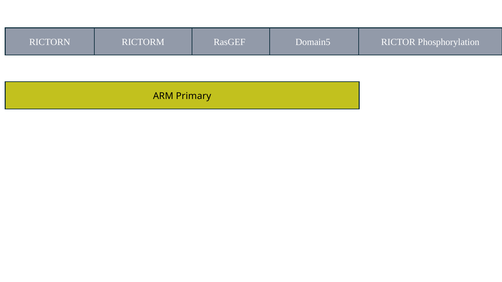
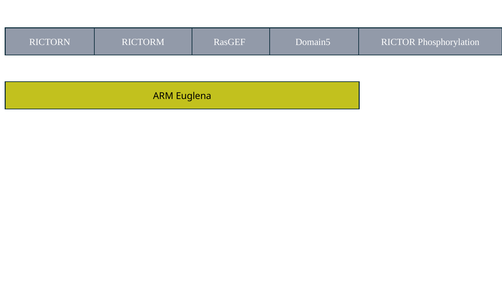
Primary: Primary -> Euglena
